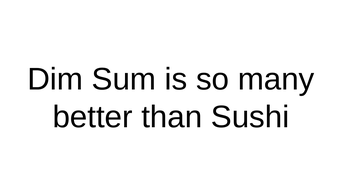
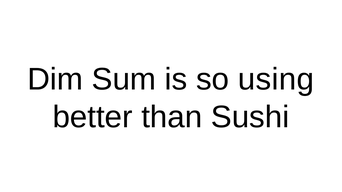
many: many -> using
